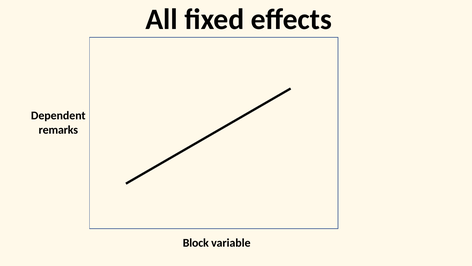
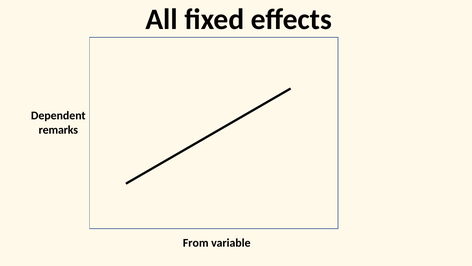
Block: Block -> From
